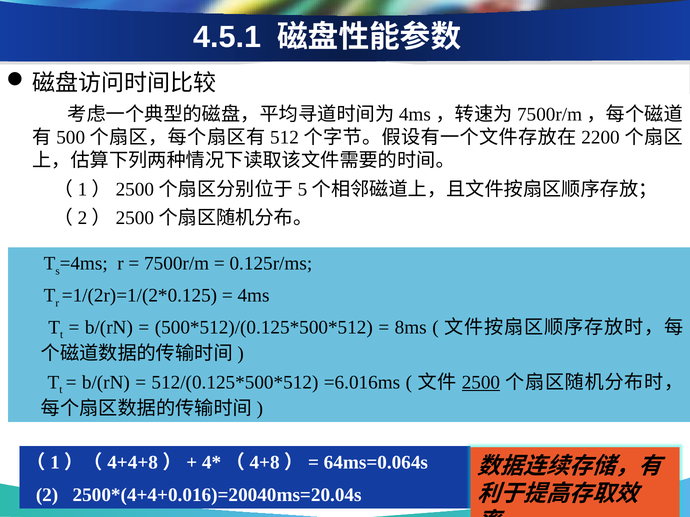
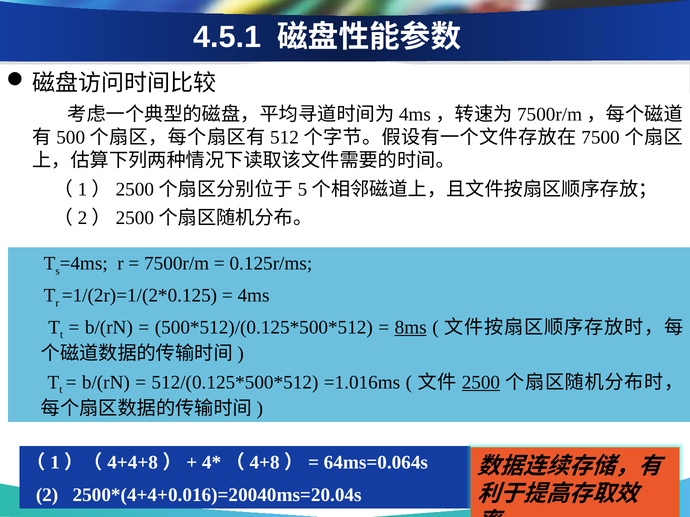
2200: 2200 -> 7500
8ms underline: none -> present
=6.016ms: =6.016ms -> =1.016ms
